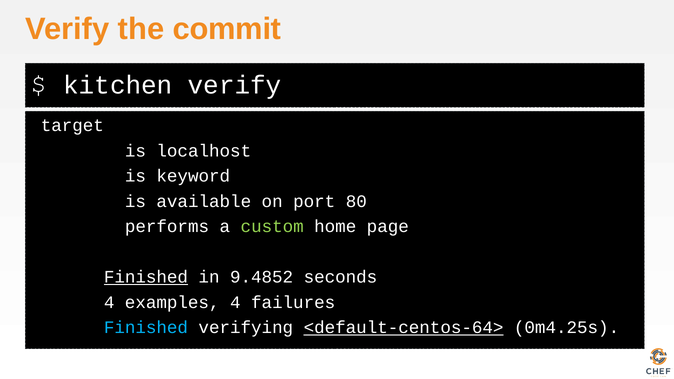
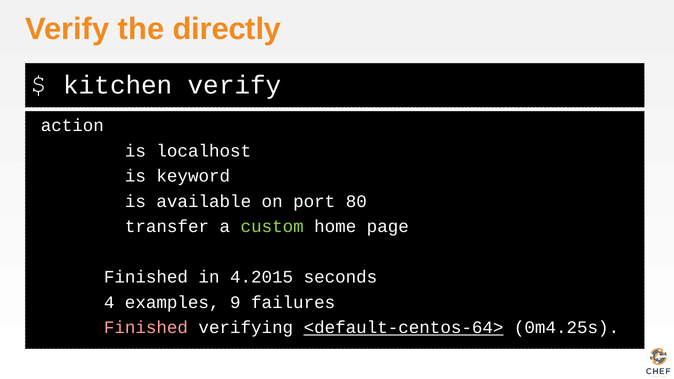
commit: commit -> directly
target: target -> action
performs: performs -> transfer
Finished at (146, 277) underline: present -> none
9.4852: 9.4852 -> 4.2015
examples 4: 4 -> 9
Finished at (146, 328) colour: light blue -> pink
